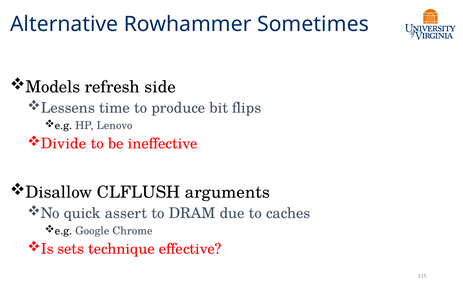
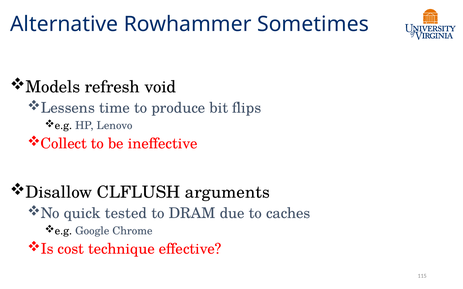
side: side -> void
Divide: Divide -> Collect
assert: assert -> tested
sets: sets -> cost
